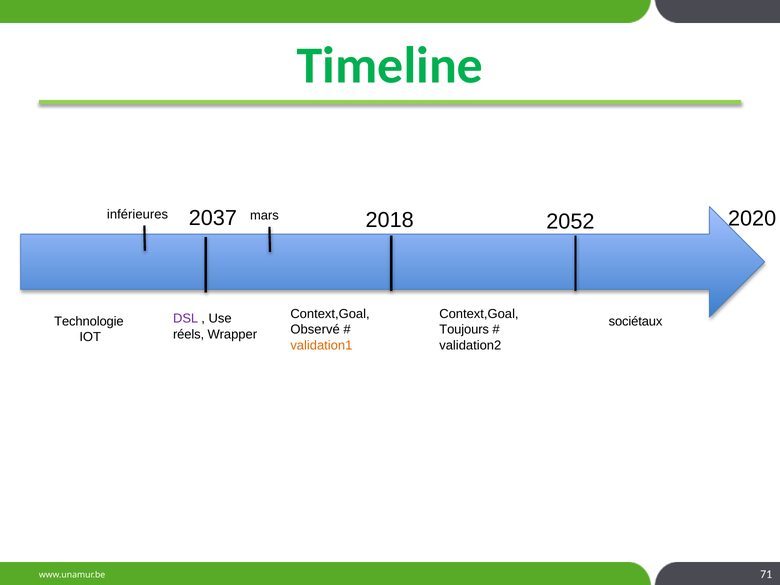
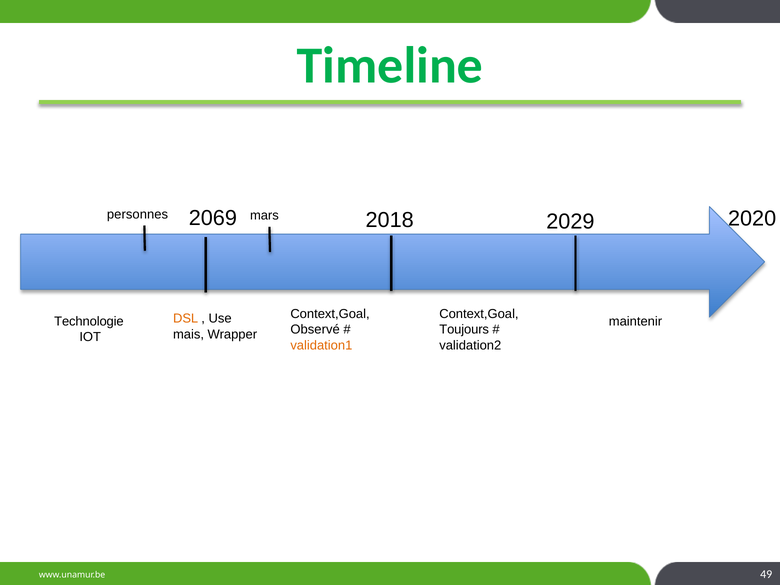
2037: 2037 -> 2069
2052: 2052 -> 2029
inférieures: inférieures -> personnes
DSL colour: purple -> orange
sociétaux: sociétaux -> maintenir
réels: réels -> mais
71: 71 -> 49
